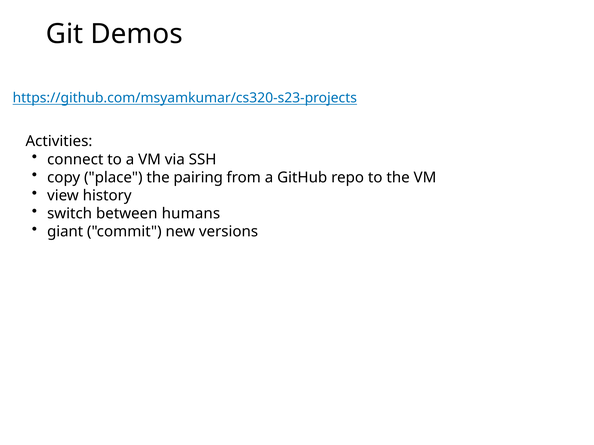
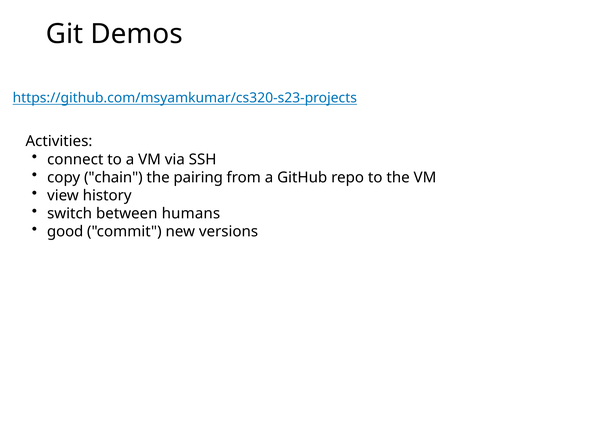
place: place -> chain
giant: giant -> good
